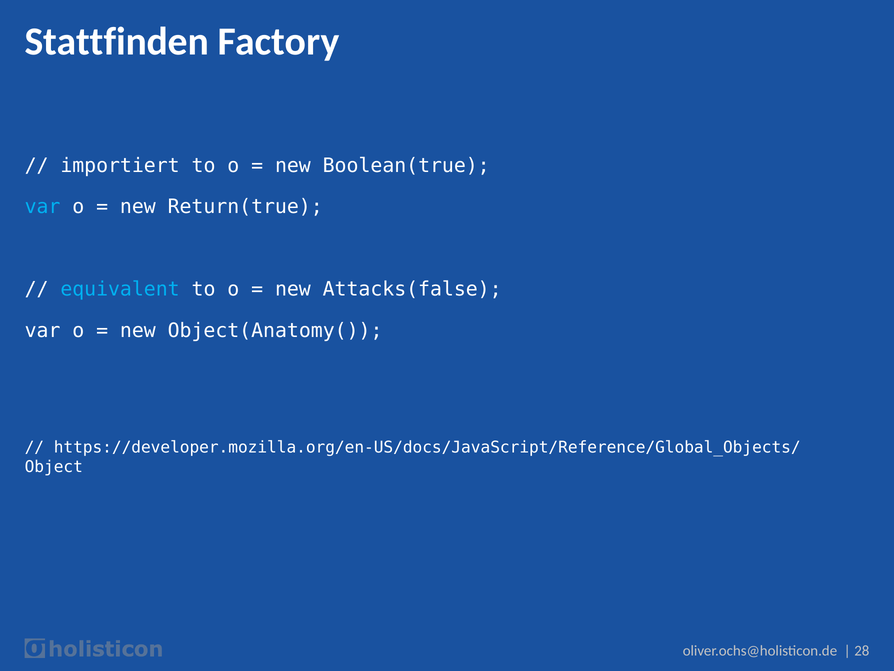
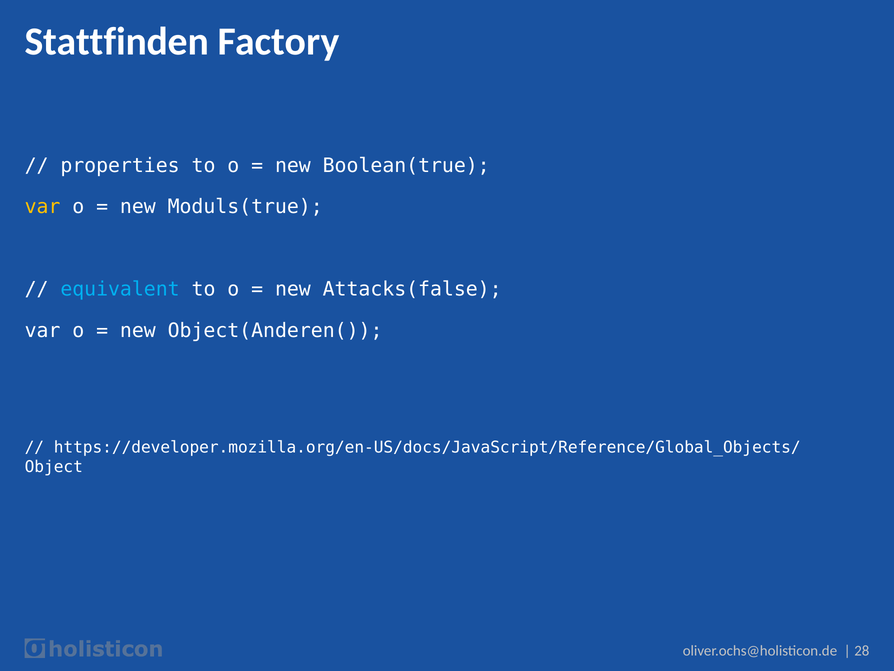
importiert: importiert -> properties
var at (43, 207) colour: light blue -> yellow
Return(true: Return(true -> Moduls(true
Object(Anatomy(: Object(Anatomy( -> Object(Anderen(
